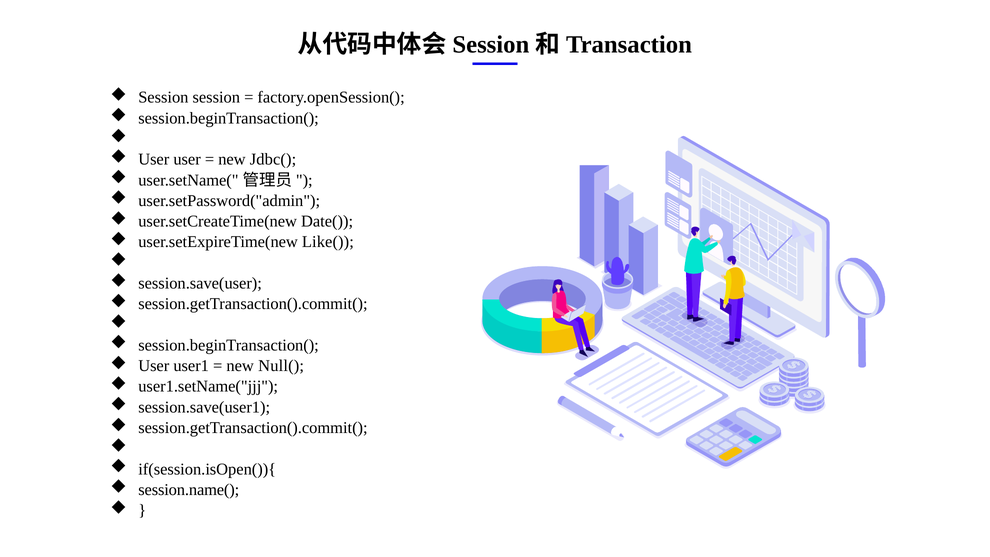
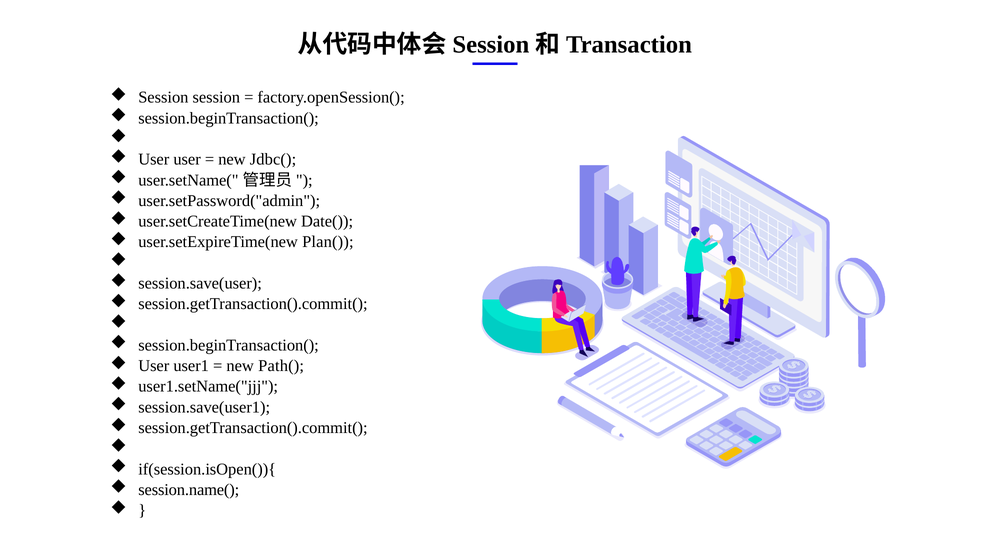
Like(: Like( -> Plan(
Null(: Null( -> Path(
